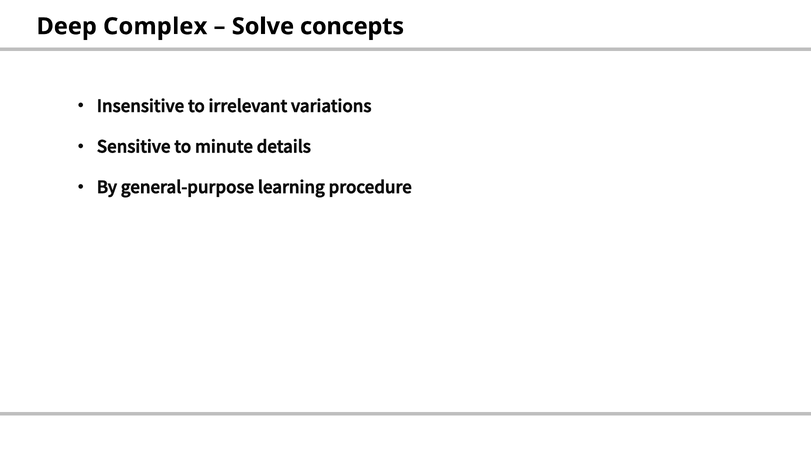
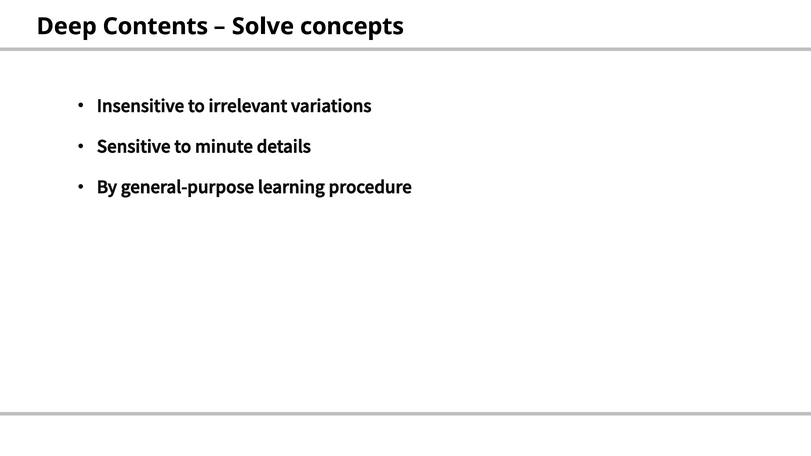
Complex: Complex -> Contents
